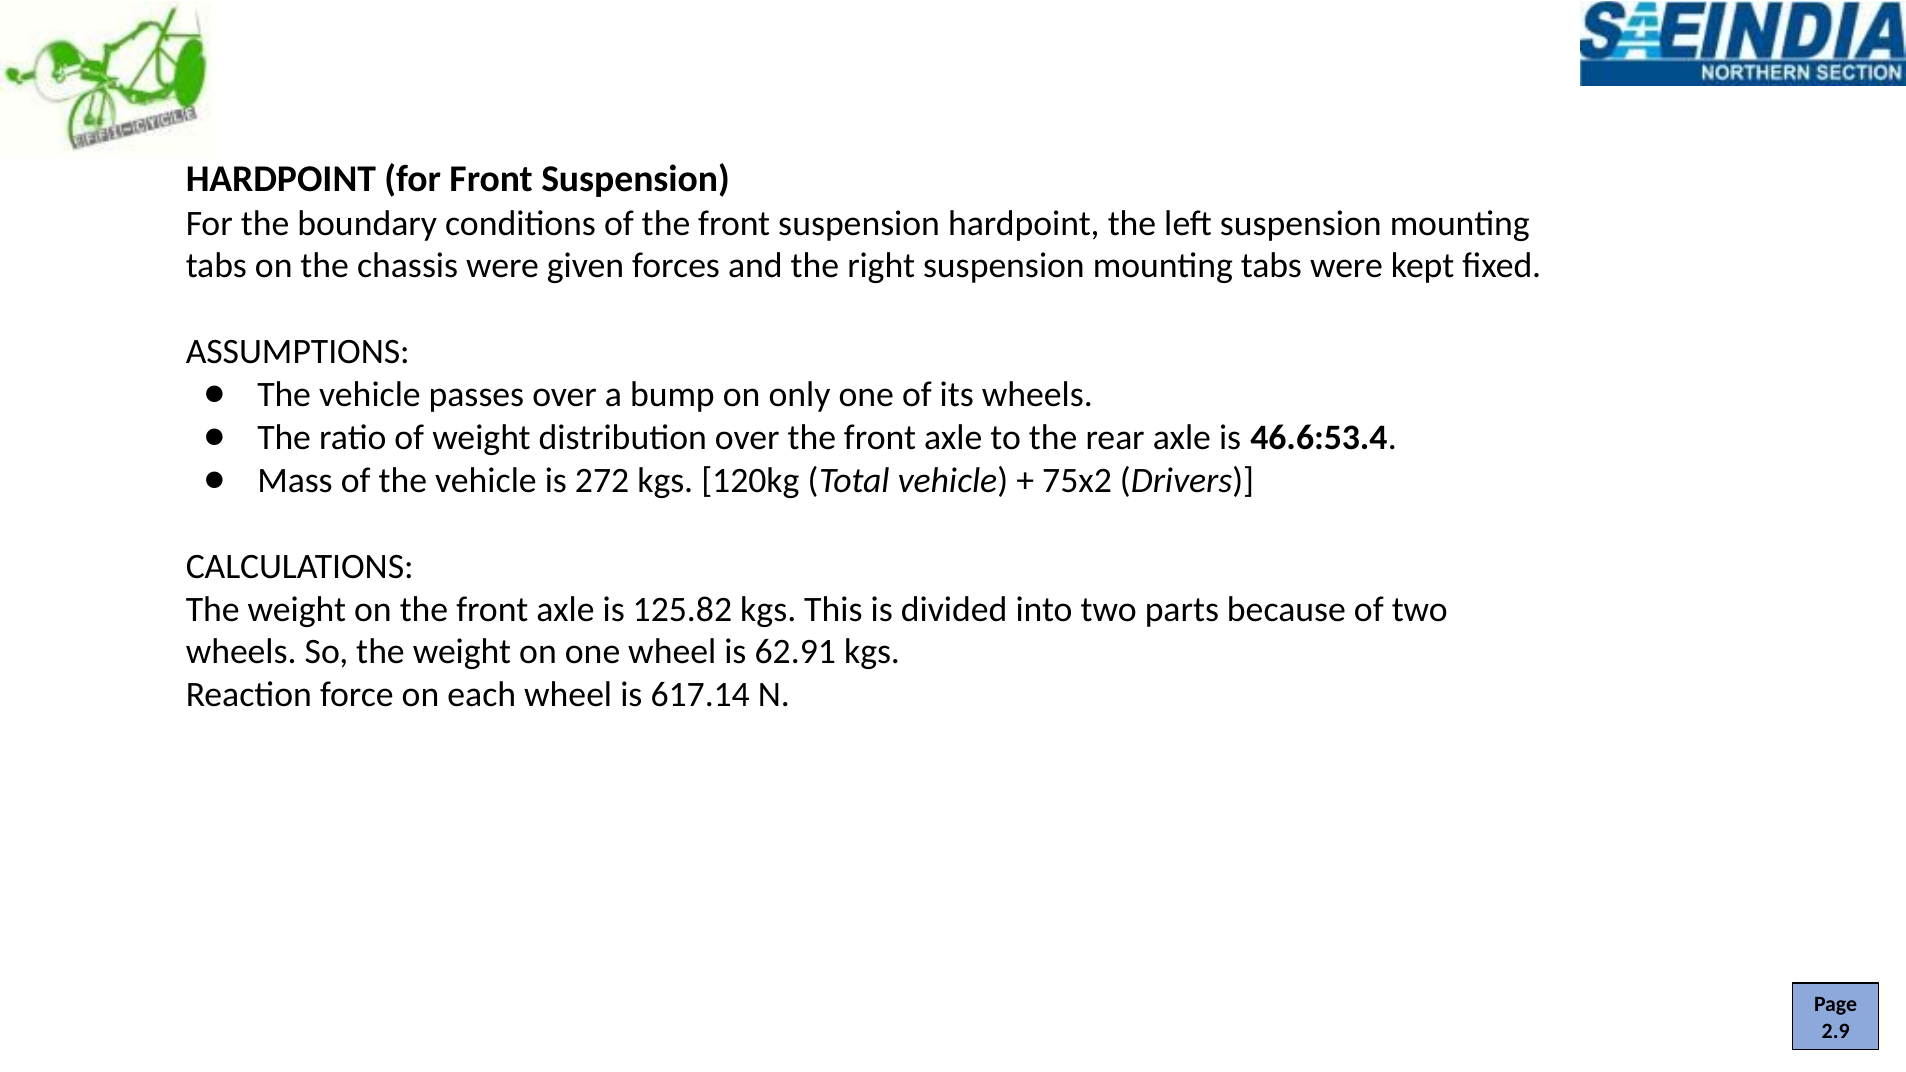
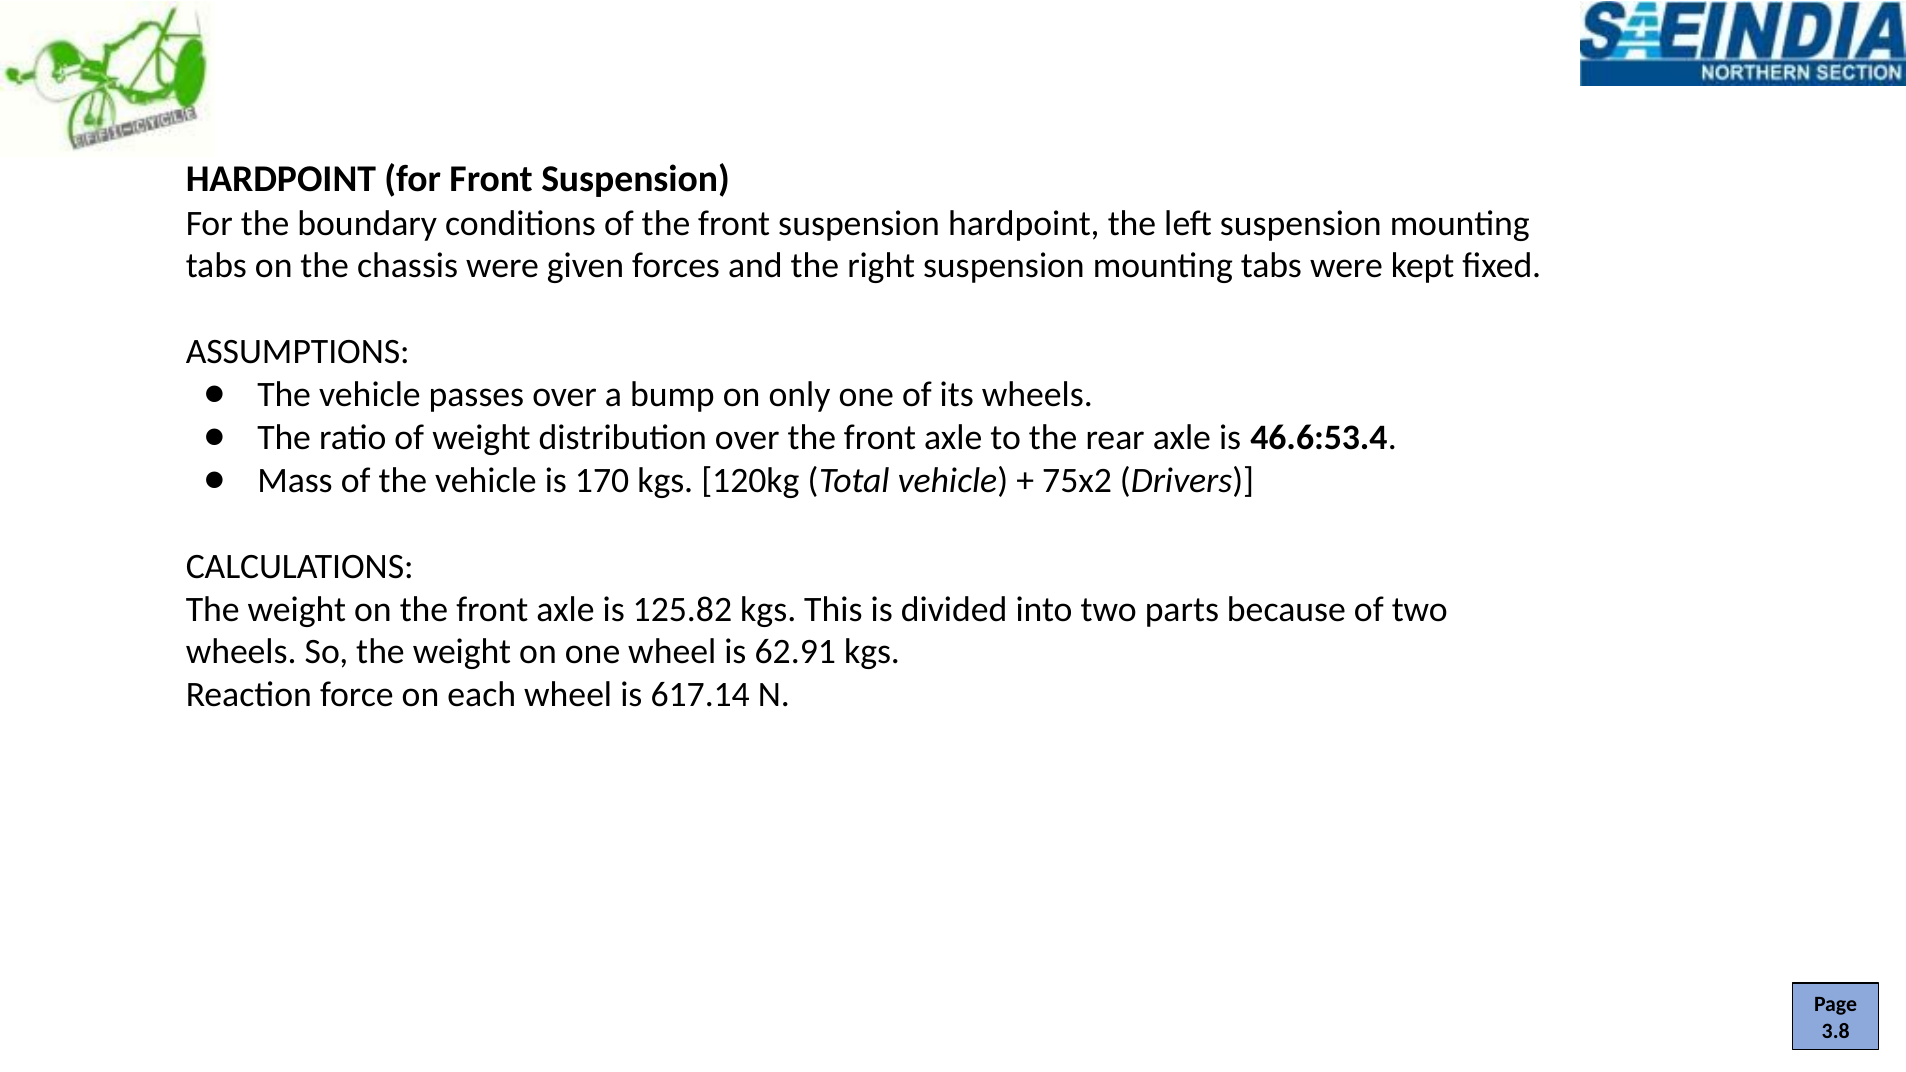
272: 272 -> 170
2.9: 2.9 -> 3.8
